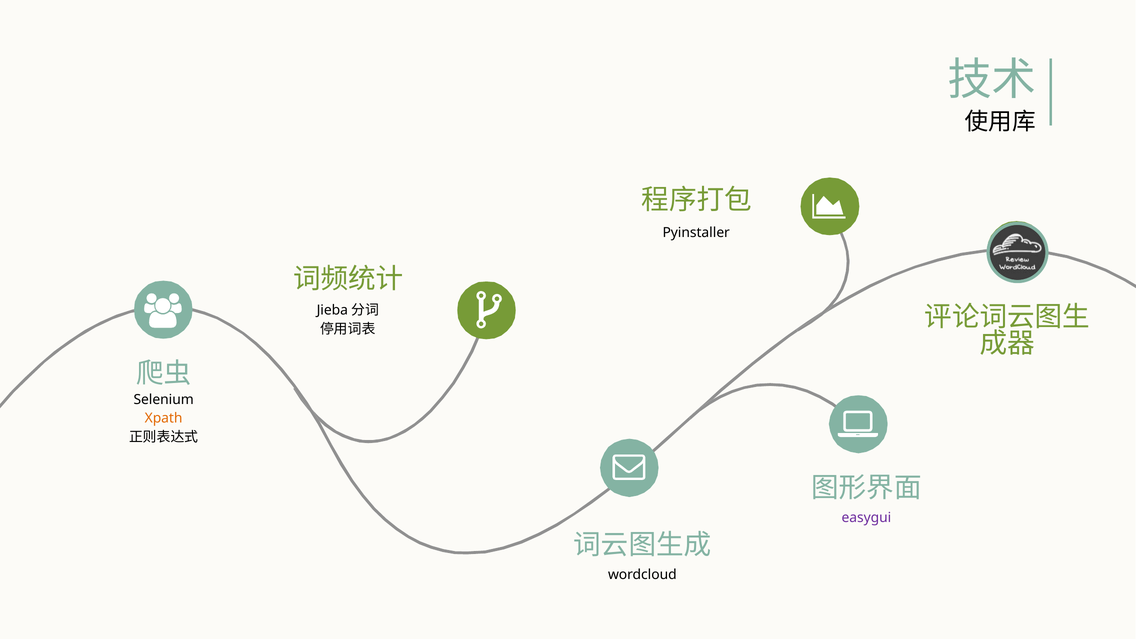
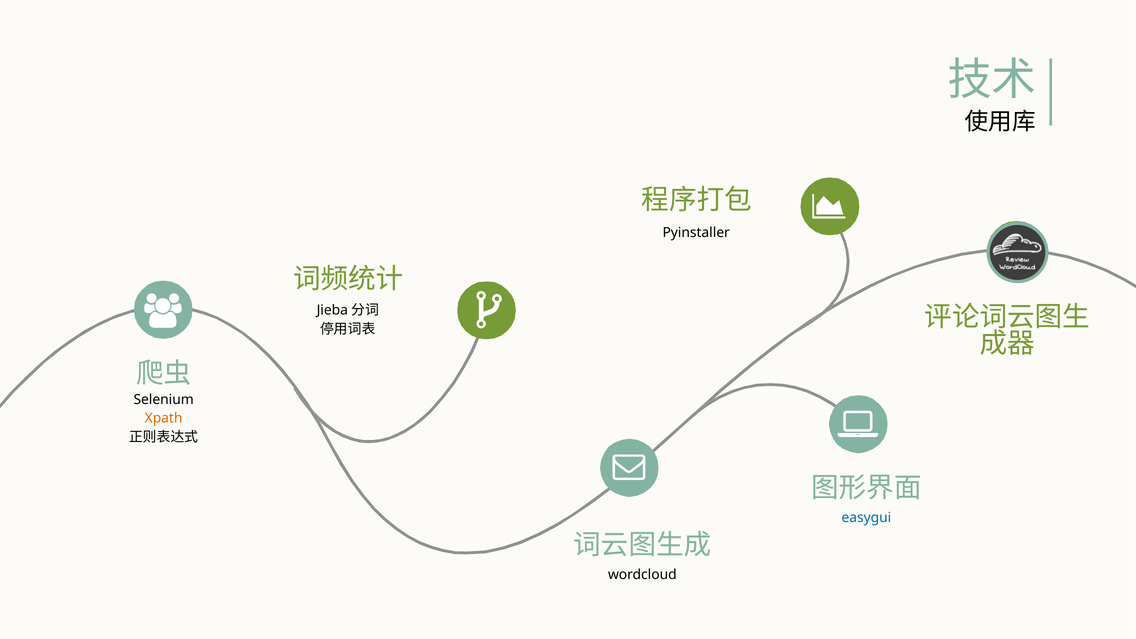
easygui colour: purple -> blue
